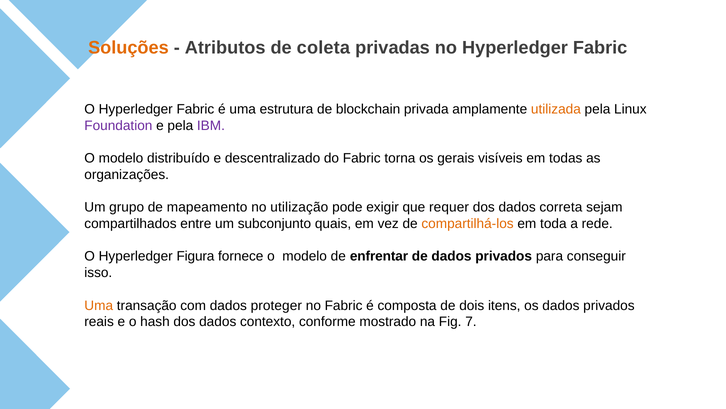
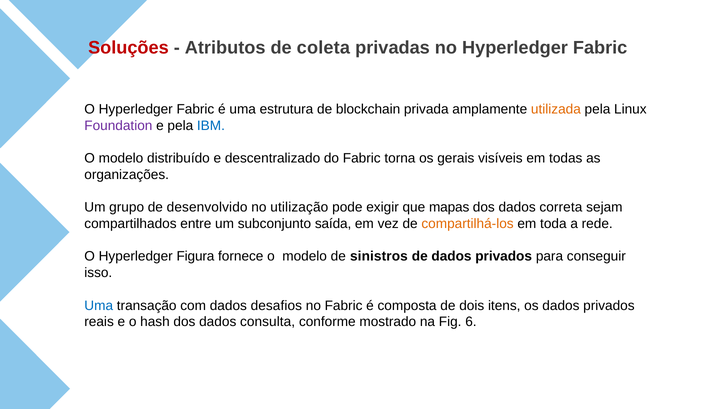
Soluções colour: orange -> red
IBM colour: purple -> blue
mapeamento: mapeamento -> desenvolvido
requer: requer -> mapas
quais: quais -> saída
enfrentar: enfrentar -> sinistros
Uma at (99, 305) colour: orange -> blue
proteger: proteger -> desafios
contexto: contexto -> consulta
7: 7 -> 6
